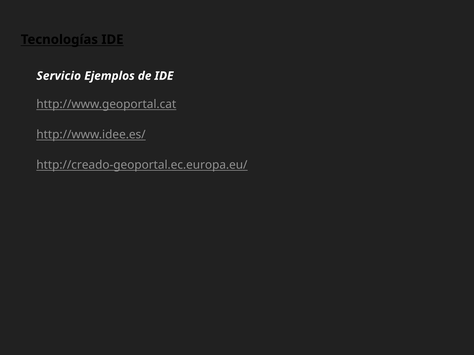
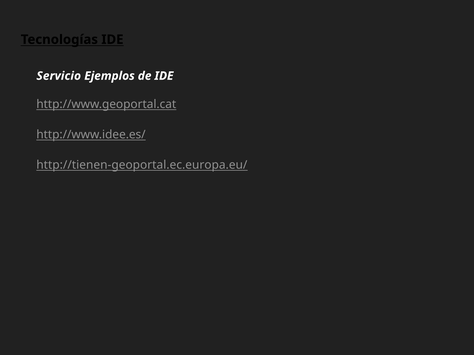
http://creado-geoportal.ec.europa.eu/: http://creado-geoportal.ec.europa.eu/ -> http://tienen-geoportal.ec.europa.eu/
